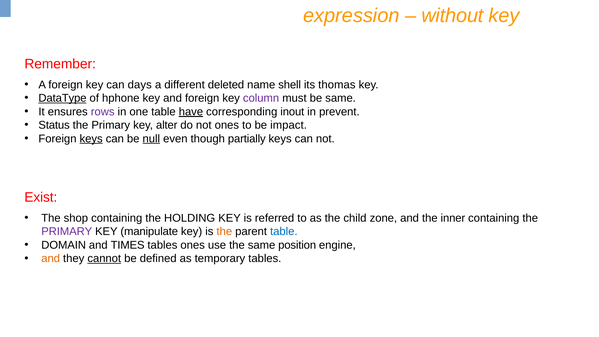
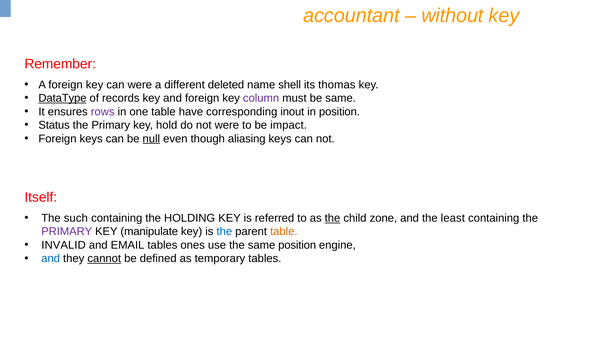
expression: expression -> accountant
can days: days -> were
hphone: hphone -> records
have underline: present -> none
in prevent: prevent -> position
alter: alter -> hold
not ones: ones -> were
keys at (91, 139) underline: present -> none
partially: partially -> aliasing
Exist: Exist -> Itself
shop: shop -> such
the at (333, 218) underline: none -> present
inner: inner -> least
the at (224, 232) colour: orange -> blue
table at (284, 232) colour: blue -> orange
DOMAIN: DOMAIN -> INVALID
TIMES: TIMES -> EMAIL
and at (51, 259) colour: orange -> blue
